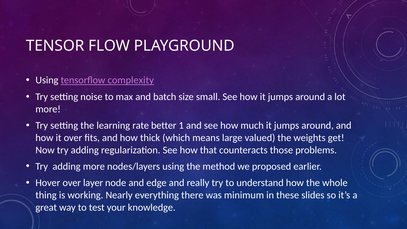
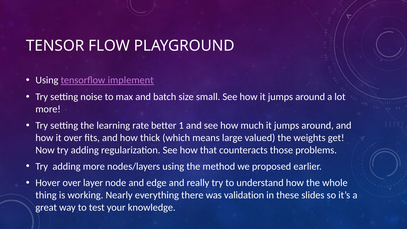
complexity: complexity -> implement
minimum: minimum -> validation
